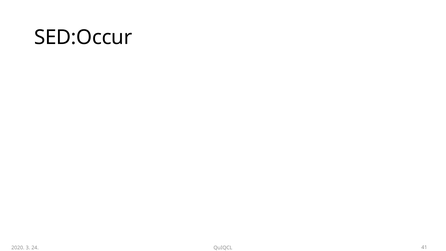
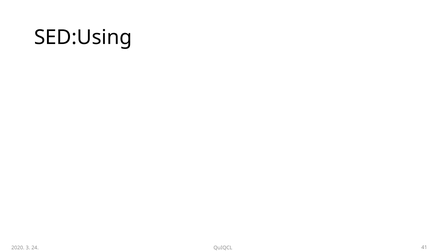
SED:Occur: SED:Occur -> SED:Using
